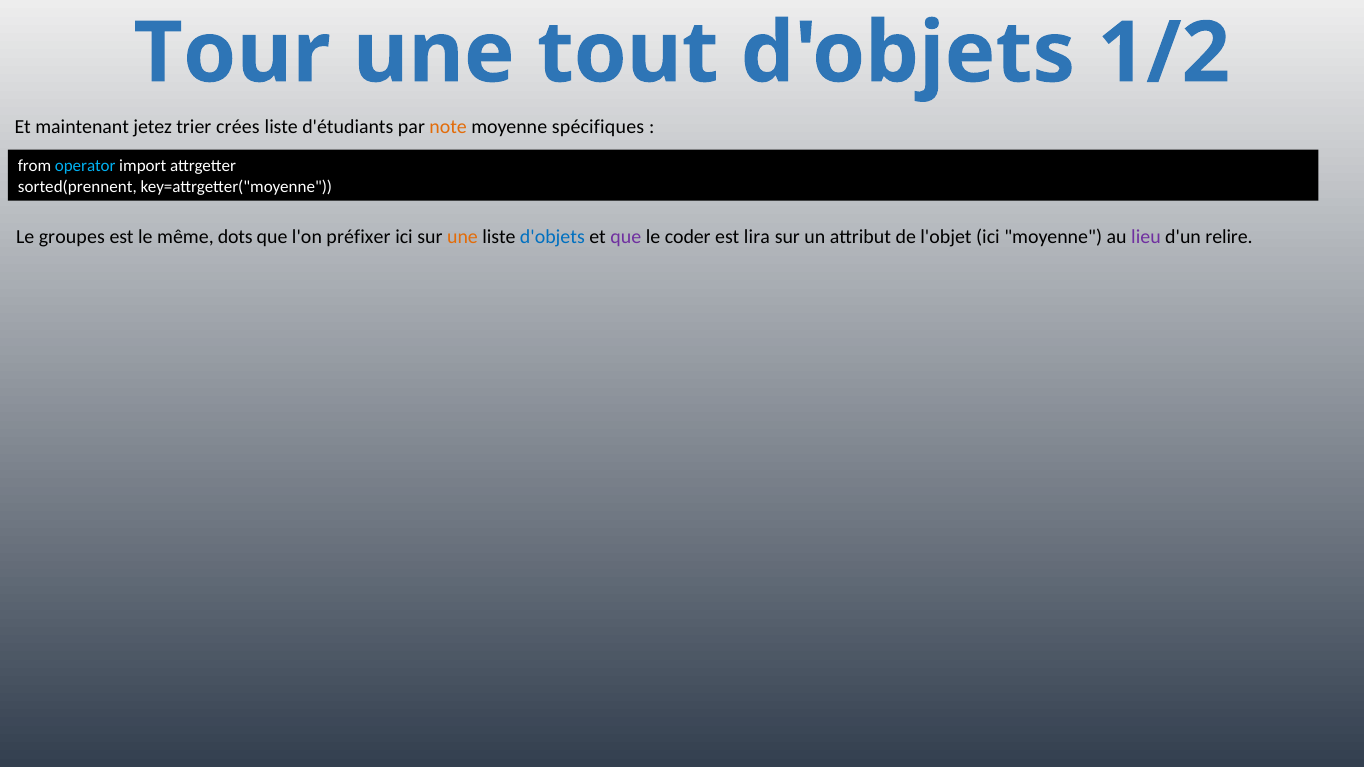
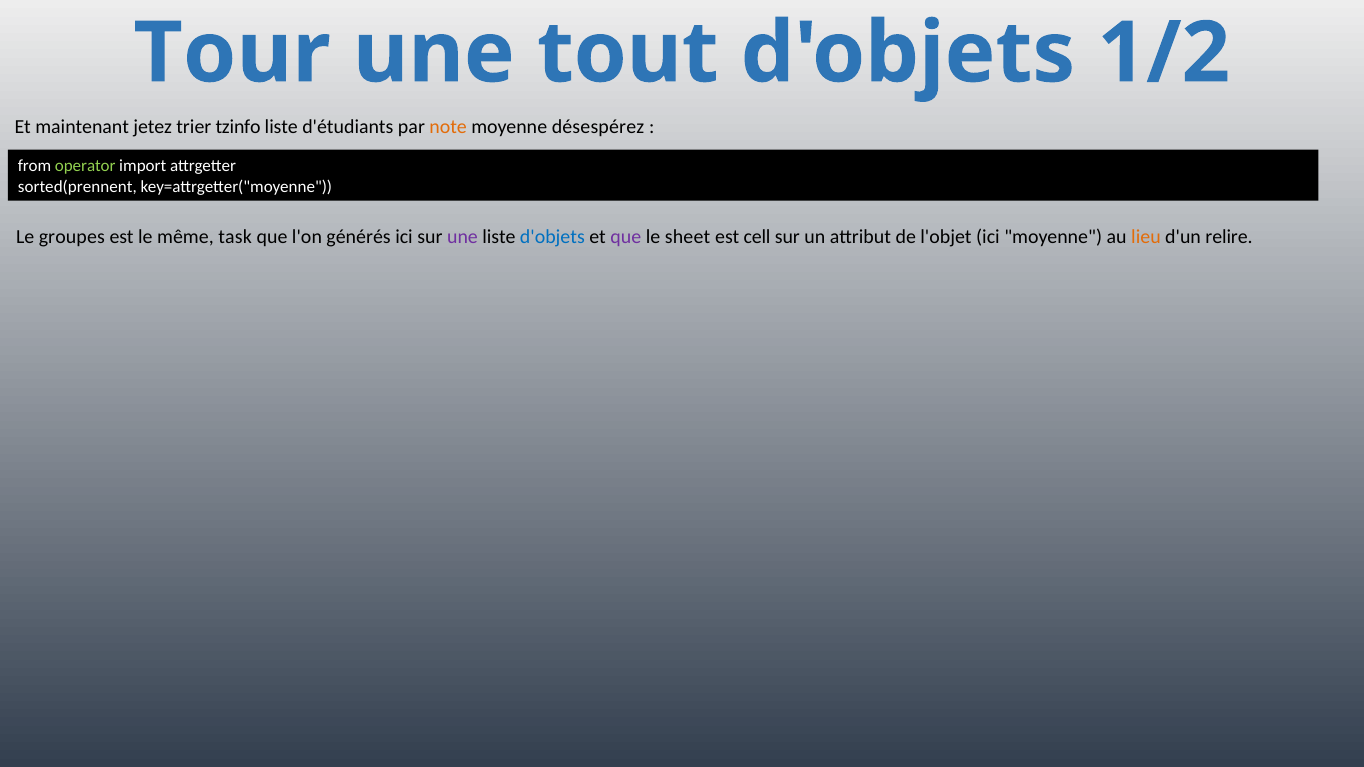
crées: crées -> tzinfo
spécifiques: spécifiques -> désespérez
operator colour: light blue -> light green
dots: dots -> task
préfixer: préfixer -> générés
une at (462, 237) colour: orange -> purple
coder: coder -> sheet
lira: lira -> cell
lieu colour: purple -> orange
